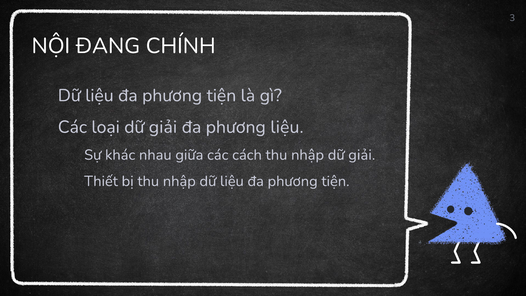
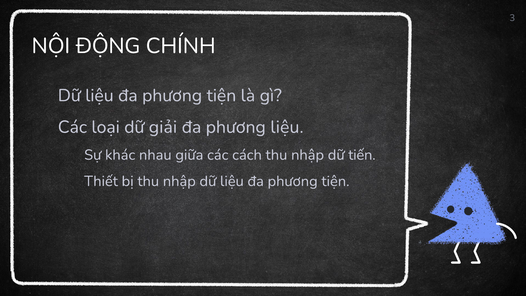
ĐANG: ĐANG -> ĐỘNG
nhập dữ giải: giải -> tiến
